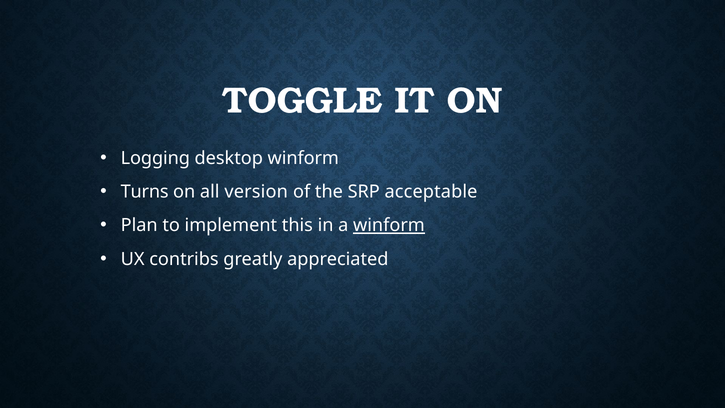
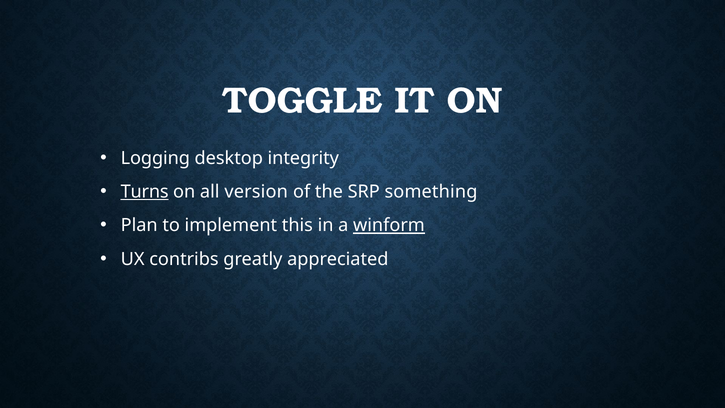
desktop winform: winform -> integrity
Turns underline: none -> present
acceptable: acceptable -> something
